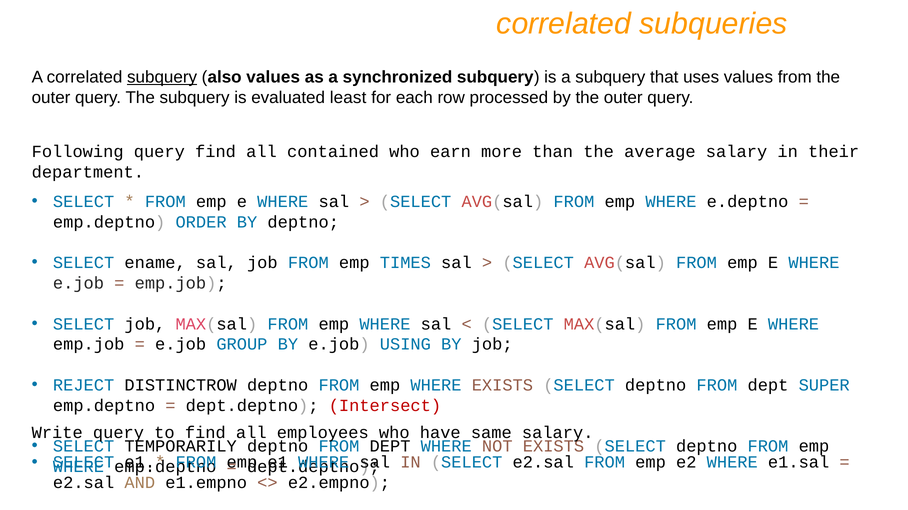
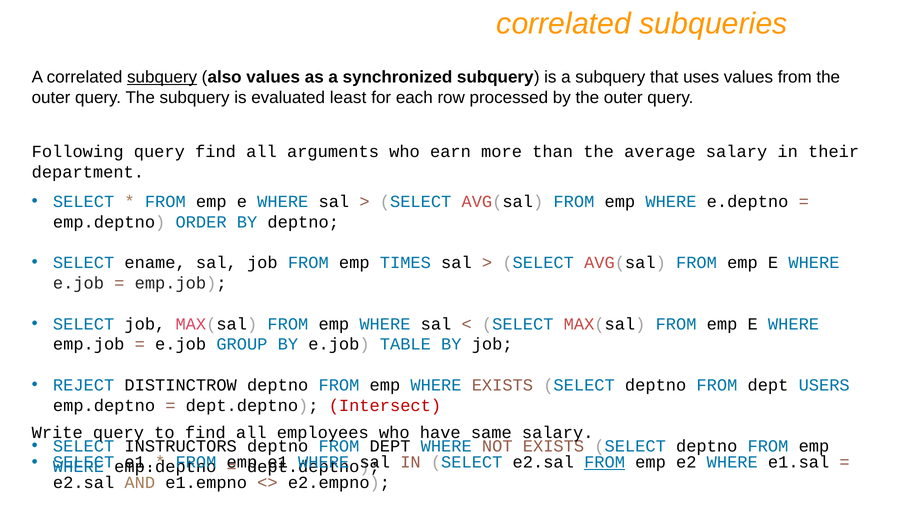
contained: contained -> arguments
USING: USING -> TABLE
SUPER: SUPER -> USERS
TEMPORARILY: TEMPORARILY -> INSTRUCTORS
FROM at (605, 463) underline: none -> present
